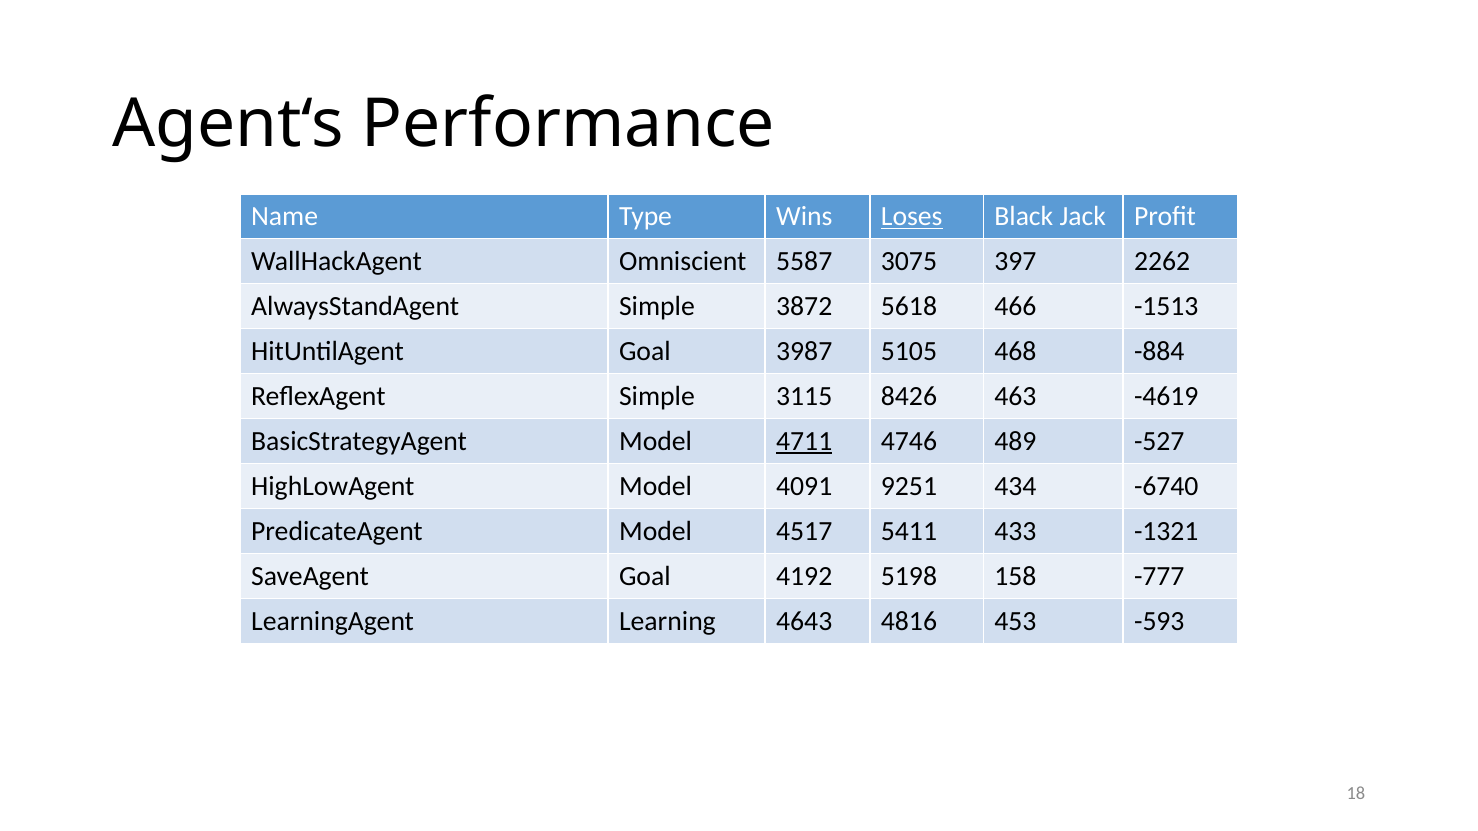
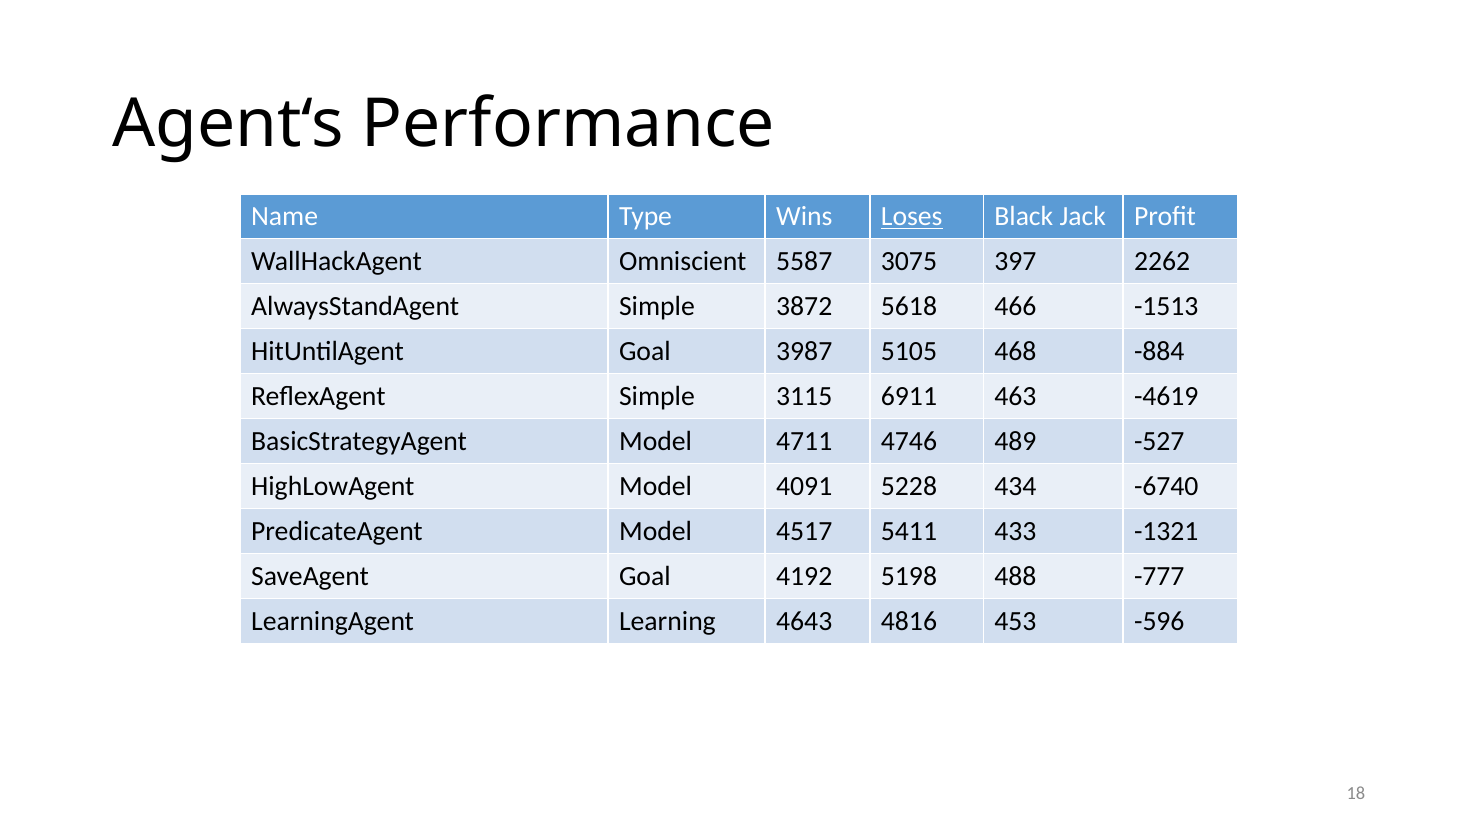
8426: 8426 -> 6911
4711 underline: present -> none
9251: 9251 -> 5228
158: 158 -> 488
-593: -593 -> -596
